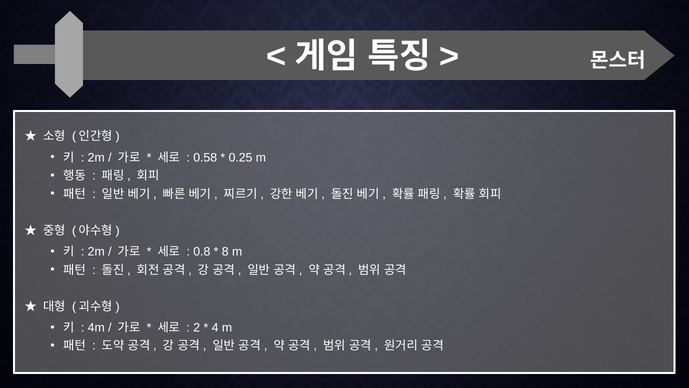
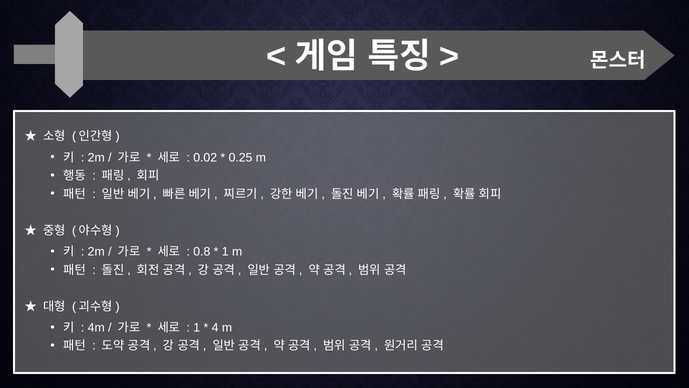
0.58: 0.58 -> 0.02
8 at (225, 251): 8 -> 1
2 at (197, 327): 2 -> 1
